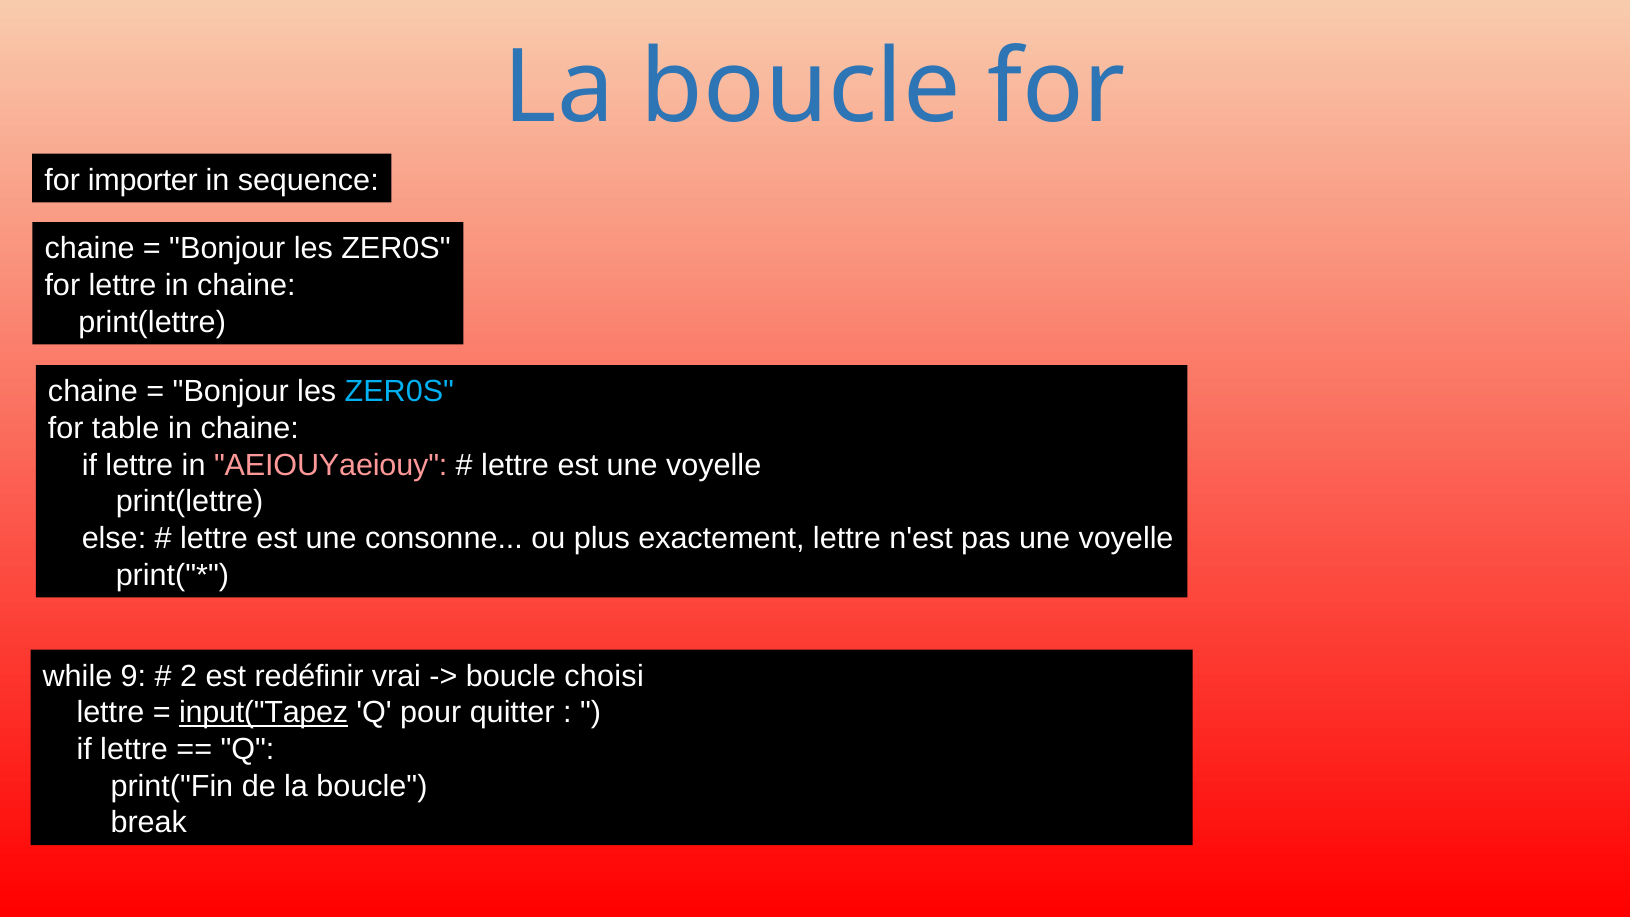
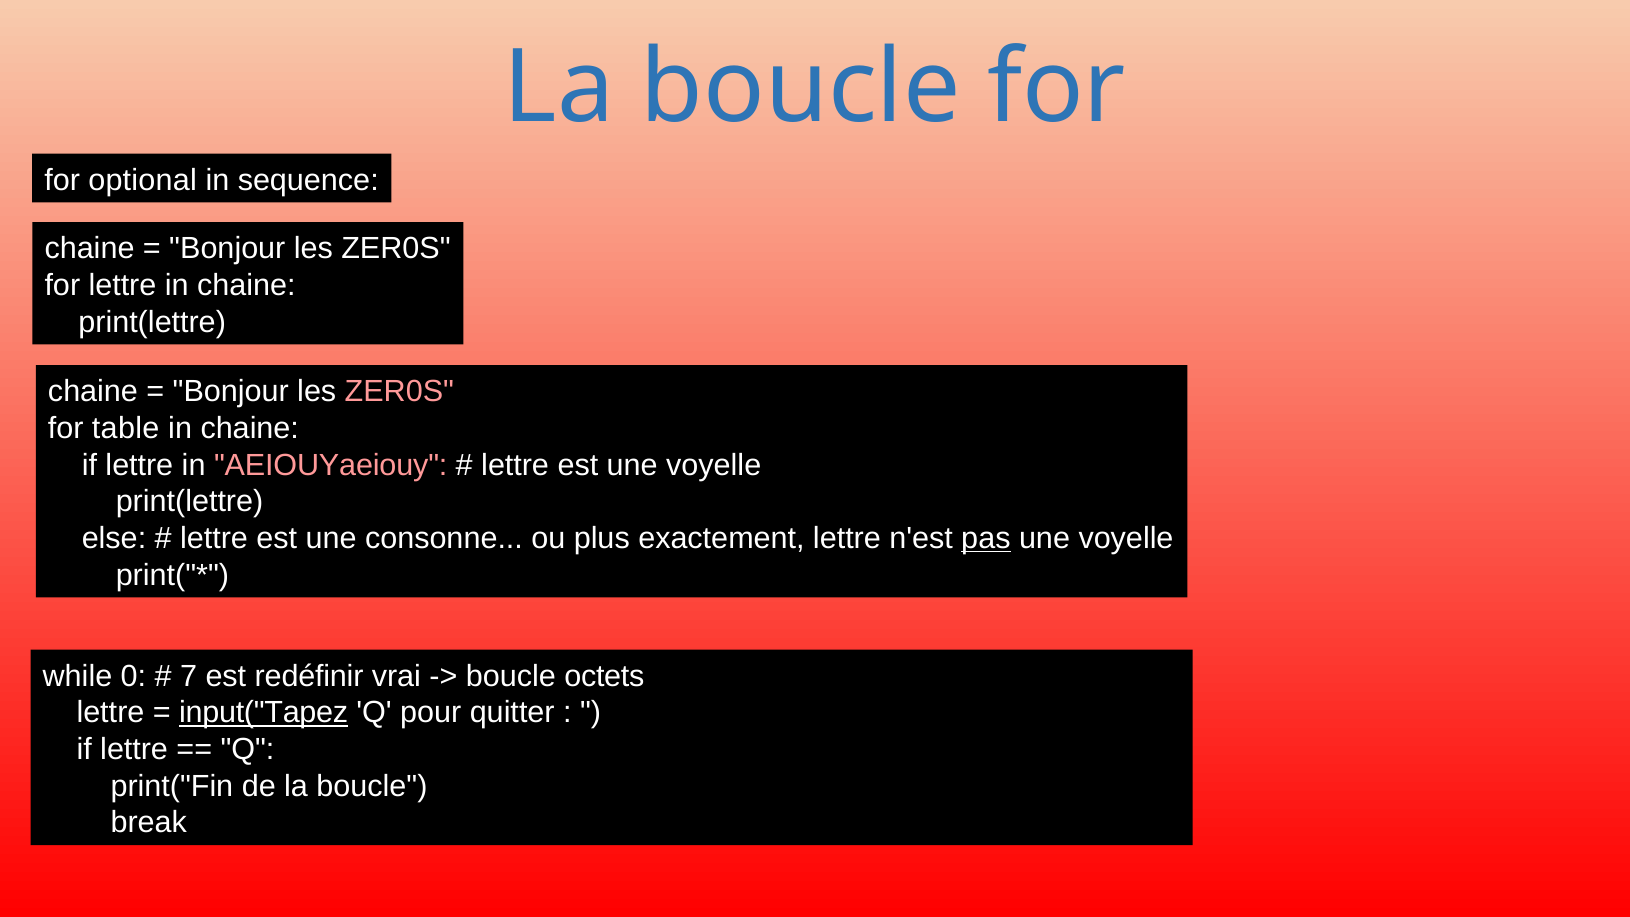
importer: importer -> optional
ZER0S at (399, 392) colour: light blue -> pink
pas underline: none -> present
9: 9 -> 0
2: 2 -> 7
choisi: choisi -> octets
